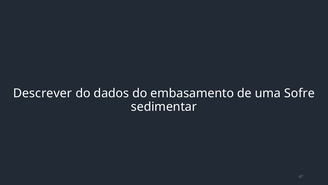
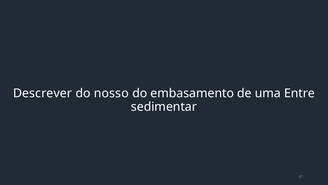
dados: dados -> nosso
Sofre: Sofre -> Entre
